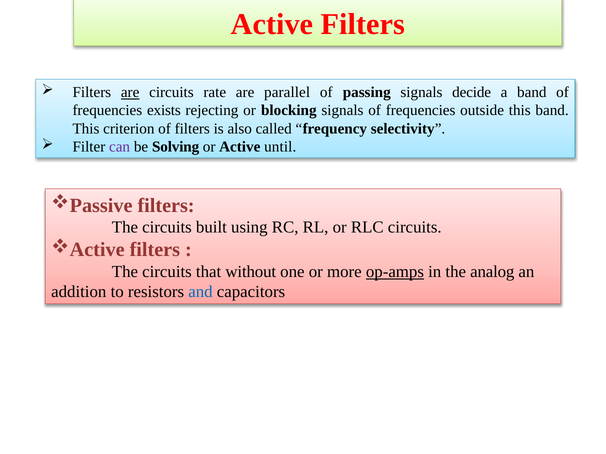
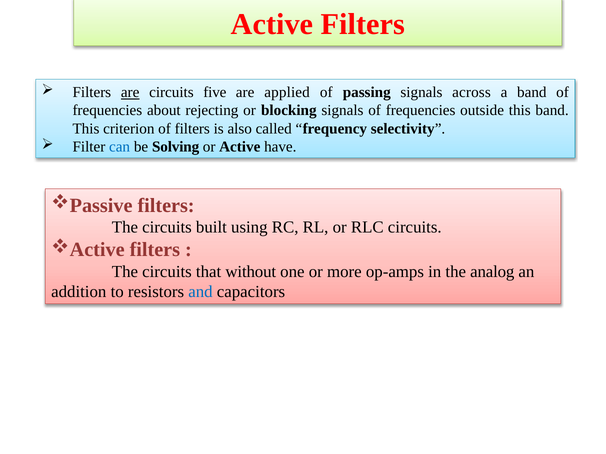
rate: rate -> five
parallel: parallel -> applied
decide: decide -> across
exists: exists -> about
can colour: purple -> blue
until: until -> have
op-amps underline: present -> none
